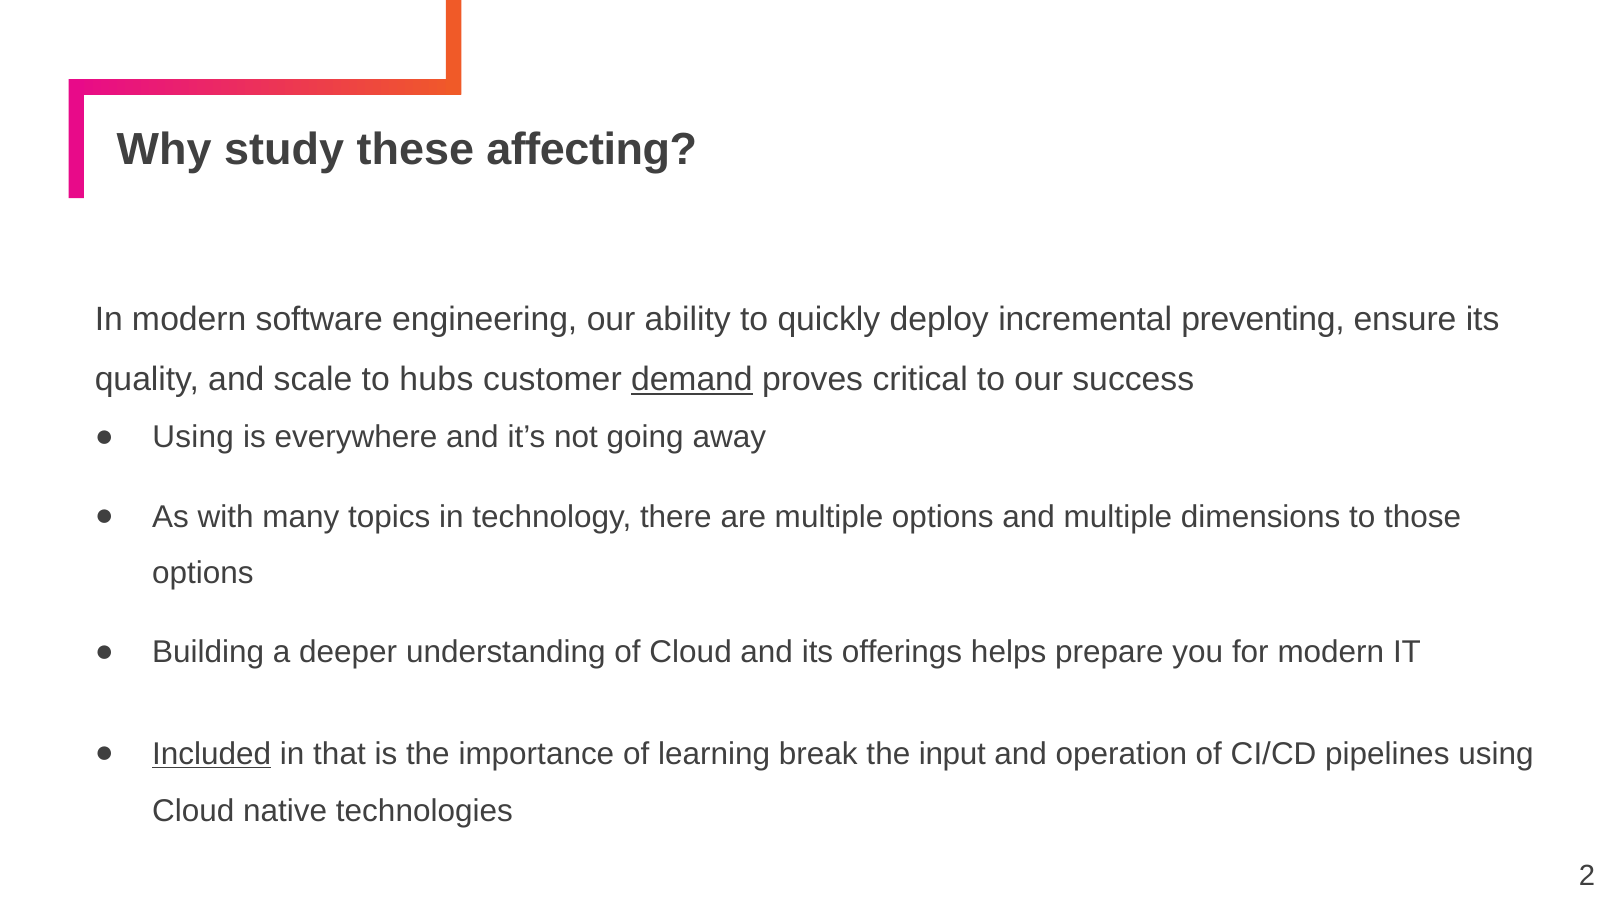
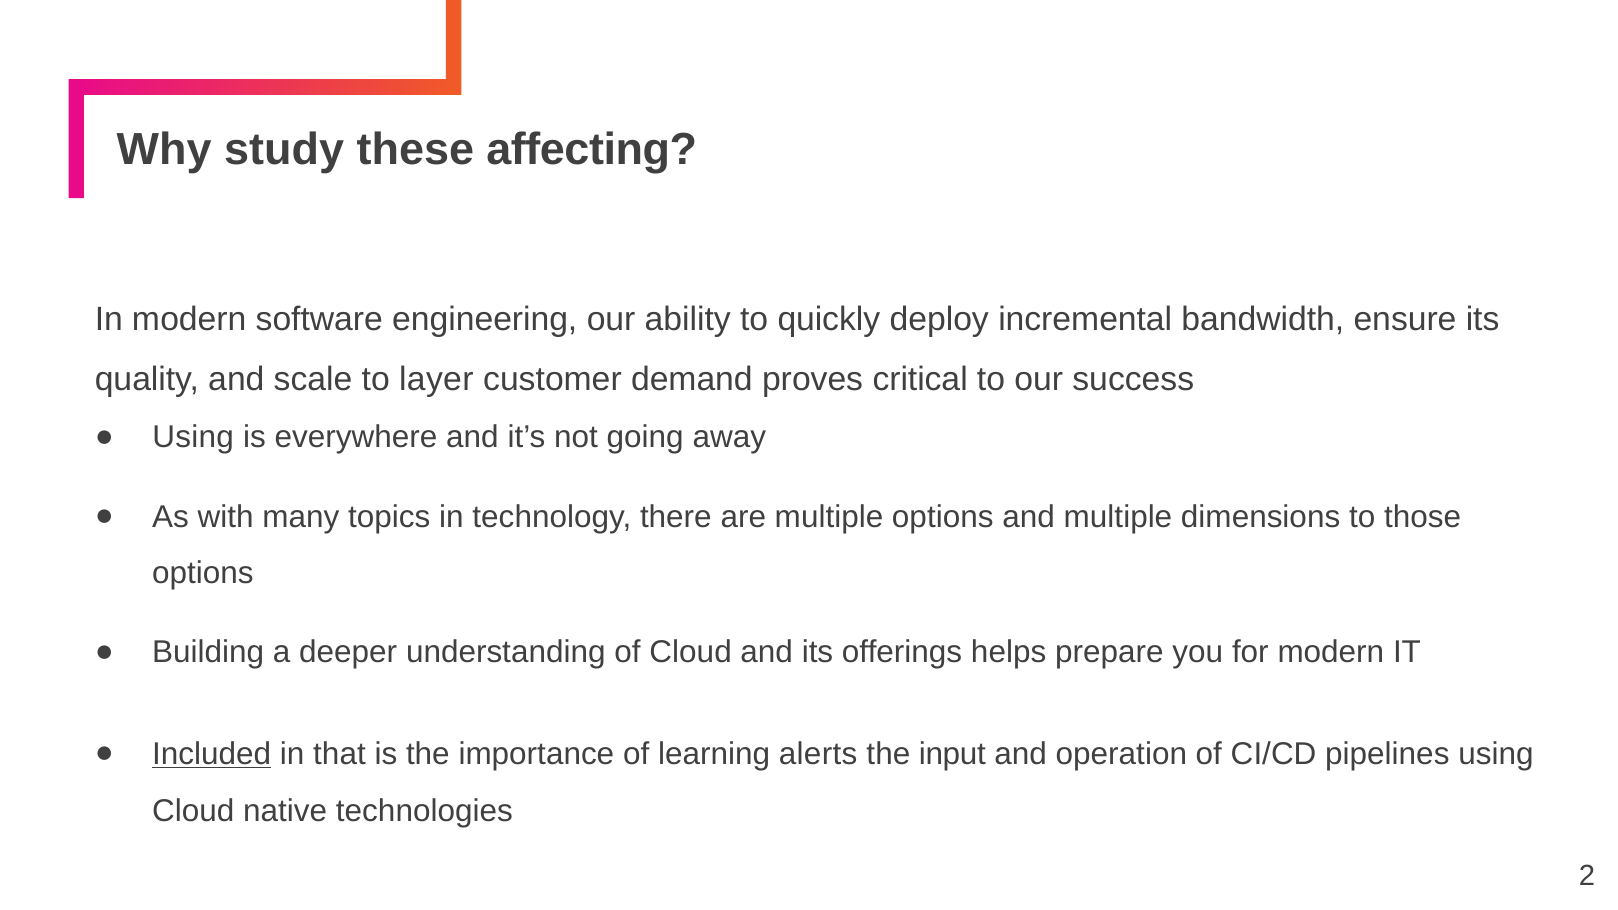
preventing: preventing -> bandwidth
hubs: hubs -> layer
demand underline: present -> none
break: break -> alerts
